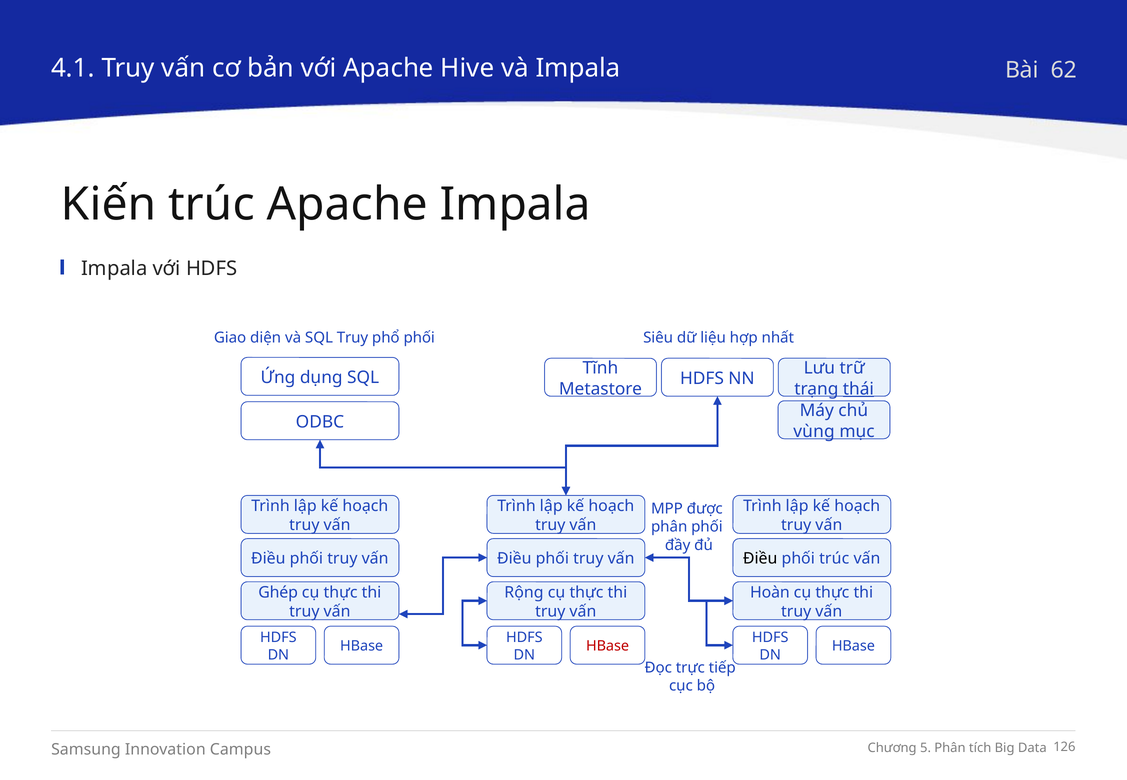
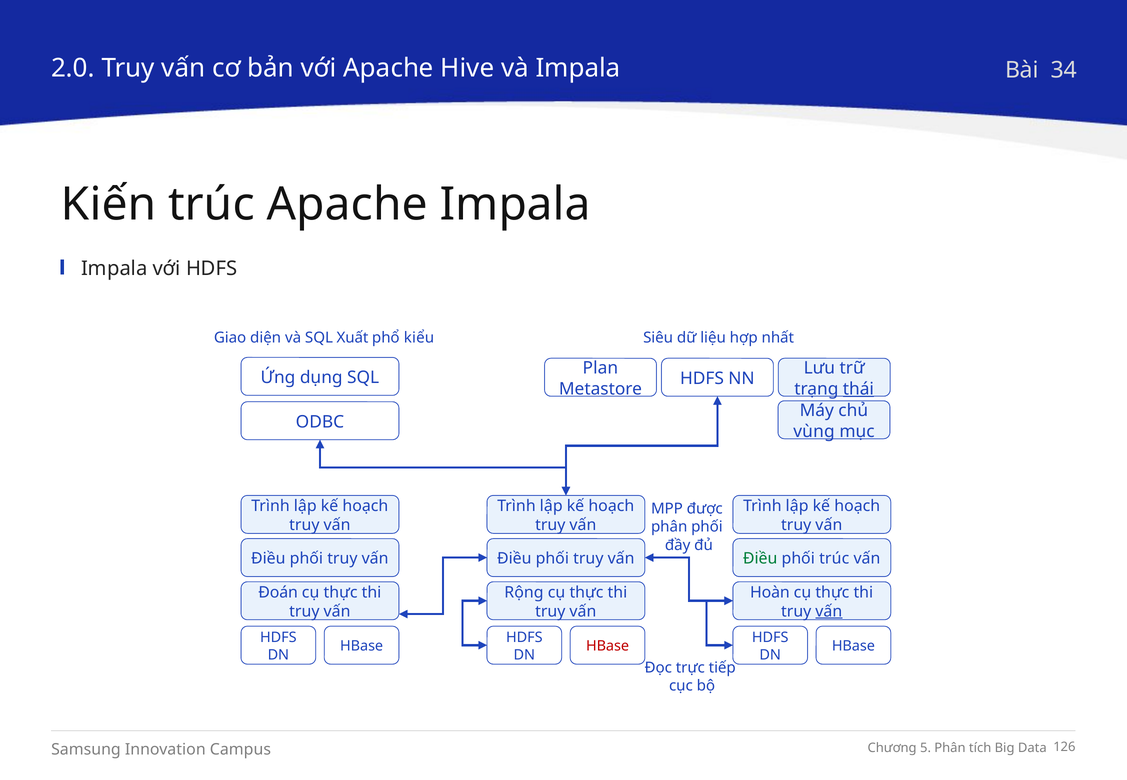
4.1: 4.1 -> 2.0
62: 62 -> 34
SQL Truy: Truy -> Xuất
phổ phối: phối -> kiểu
Tĩnh: Tĩnh -> Plan
Điều at (760, 559) colour: black -> green
Ghép: Ghép -> Đoán
vấn at (829, 612) underline: none -> present
